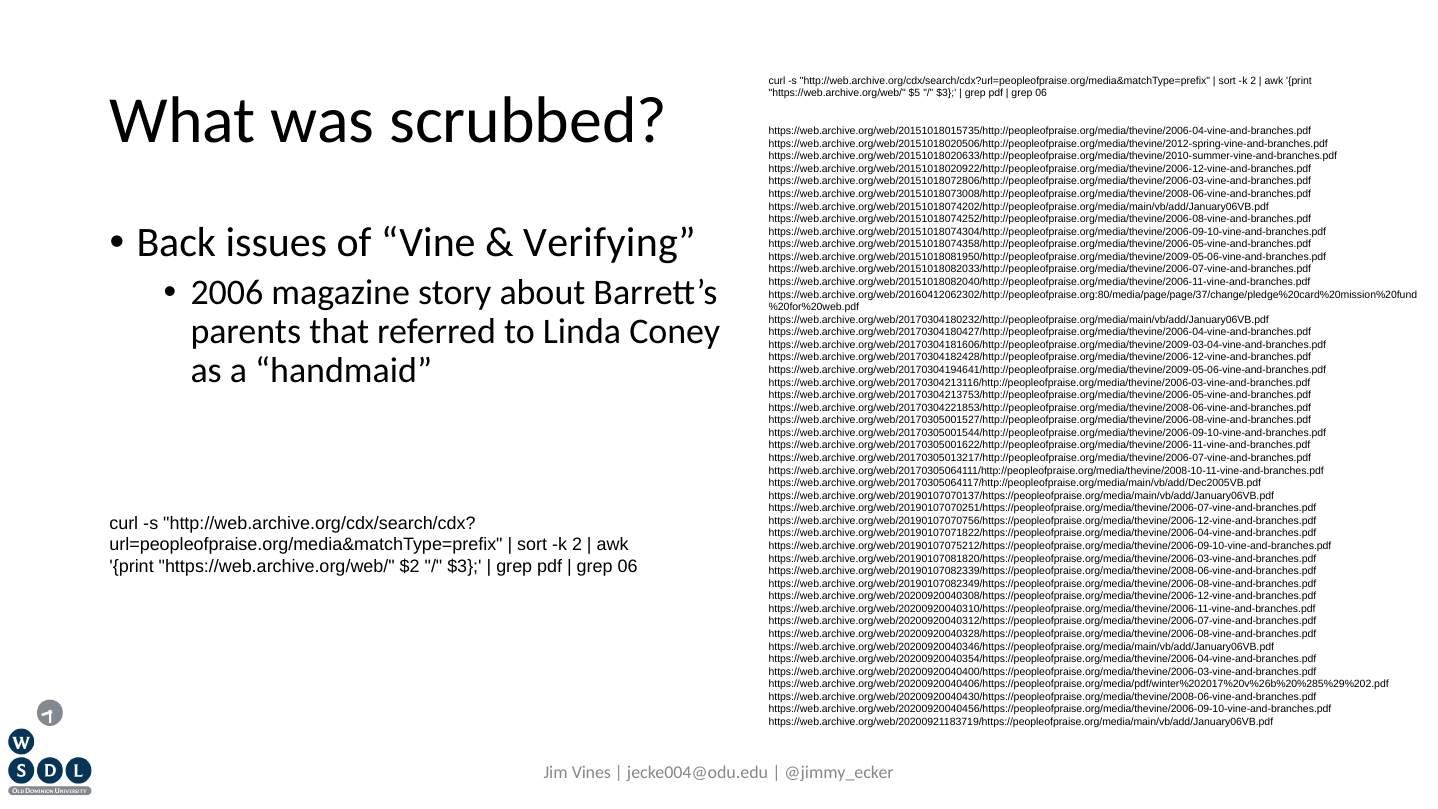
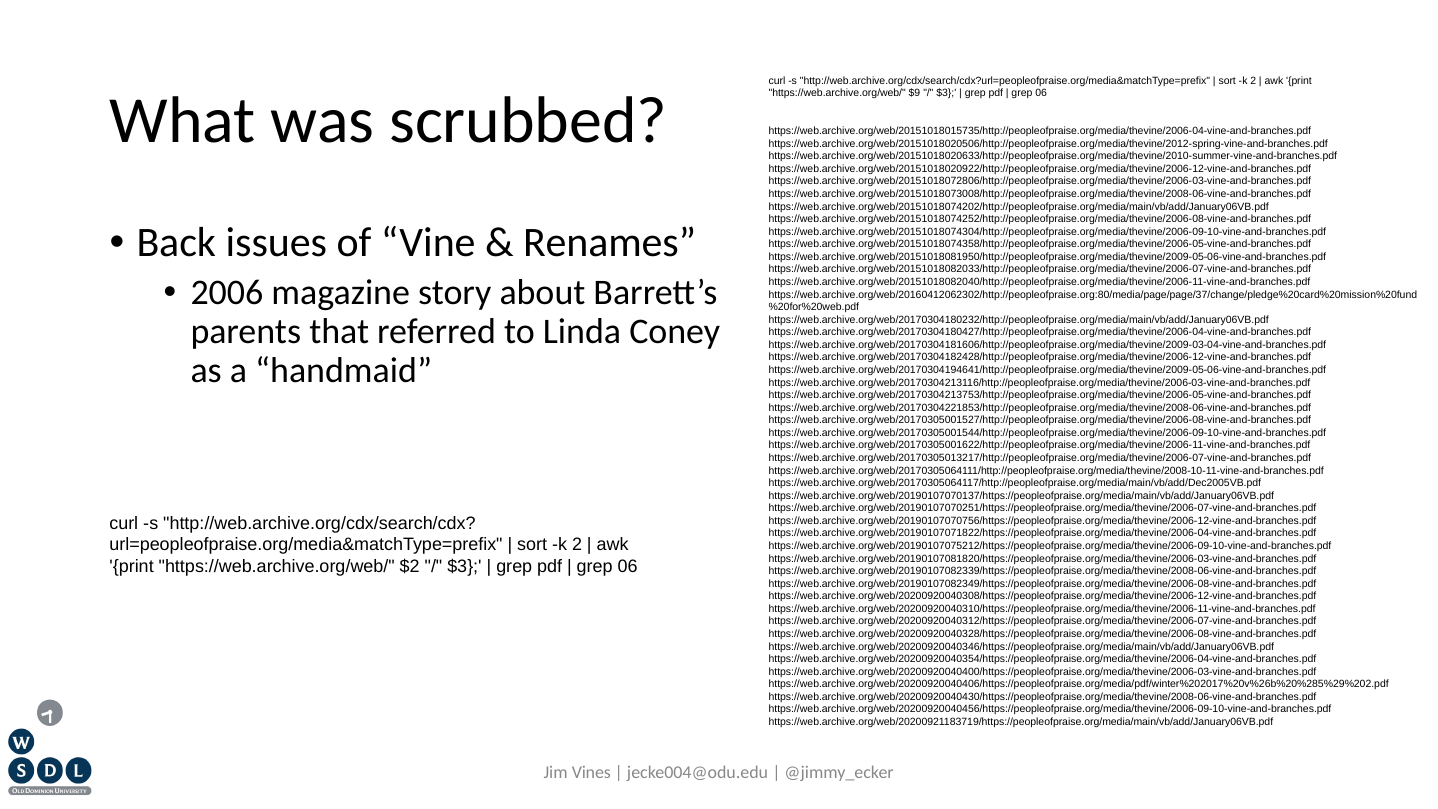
$5: $5 -> $9
Verifying: Verifying -> Renames
